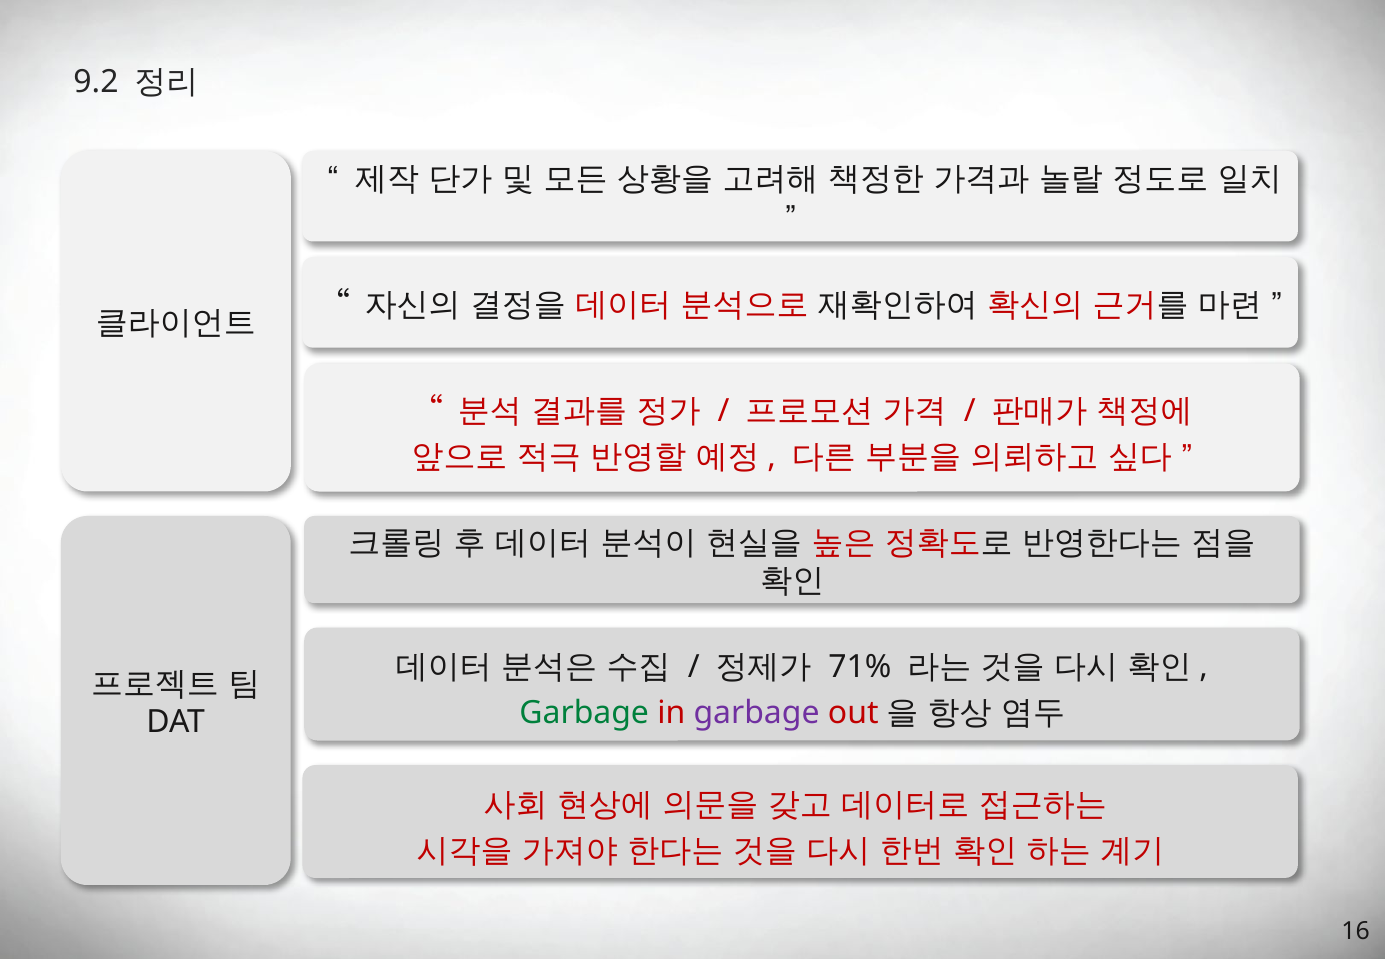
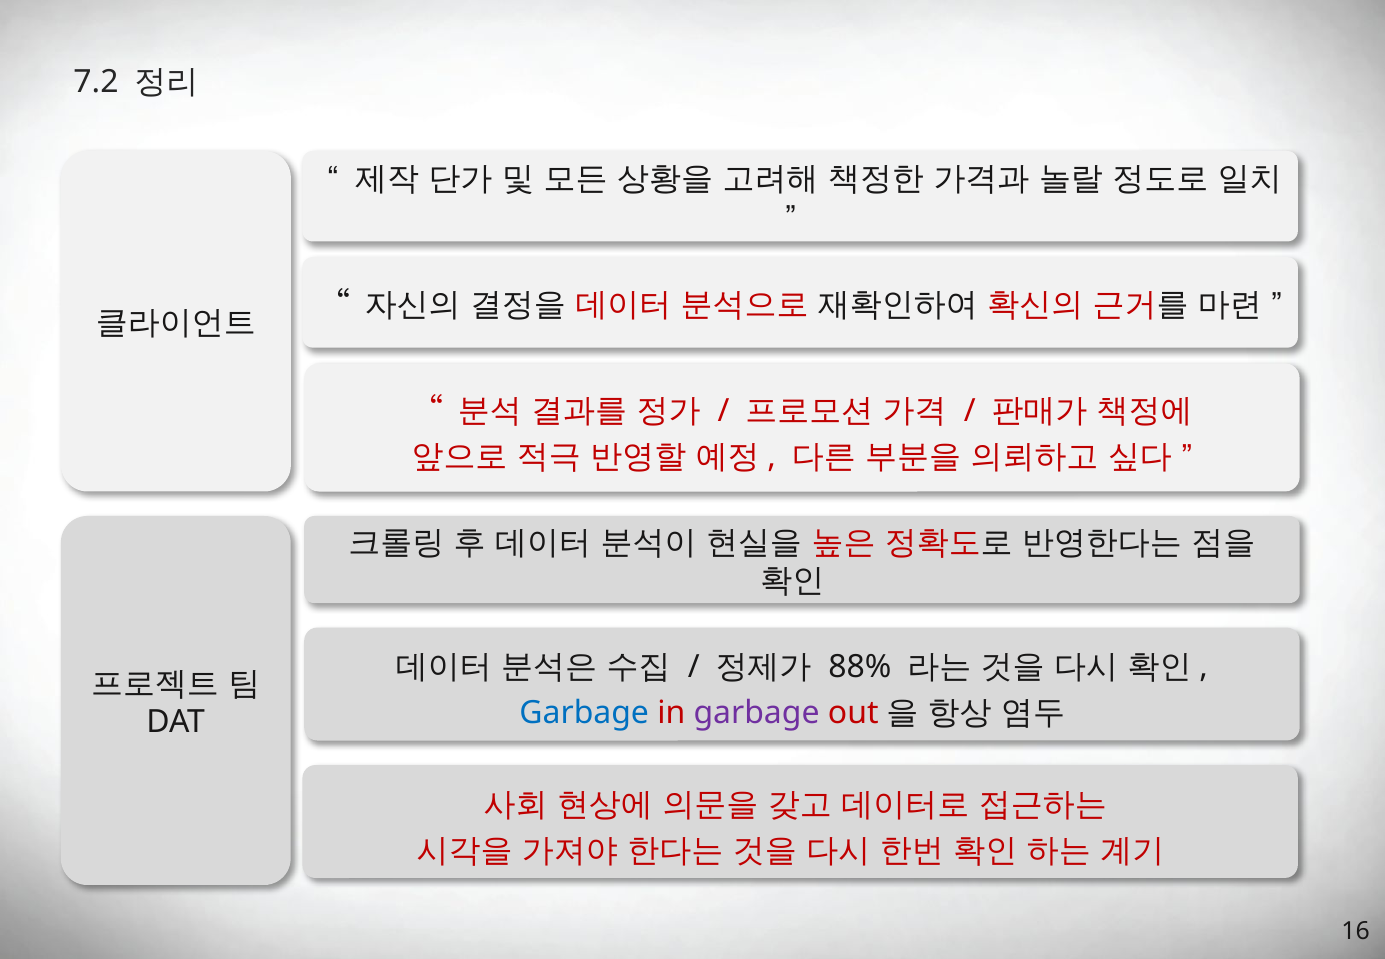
9.2: 9.2 -> 7.2
71%: 71% -> 88%
Garbage at (584, 713) colour: green -> blue
